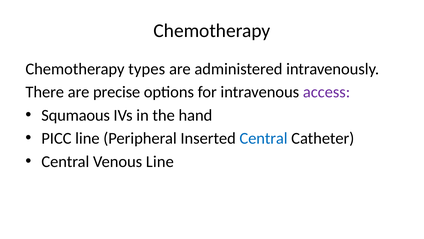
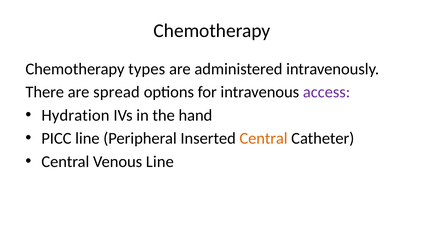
precise: precise -> spread
Squmaous: Squmaous -> Hydration
Central at (264, 138) colour: blue -> orange
